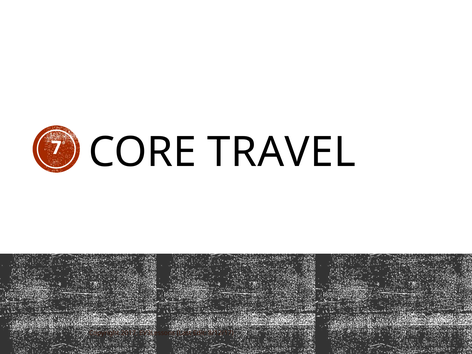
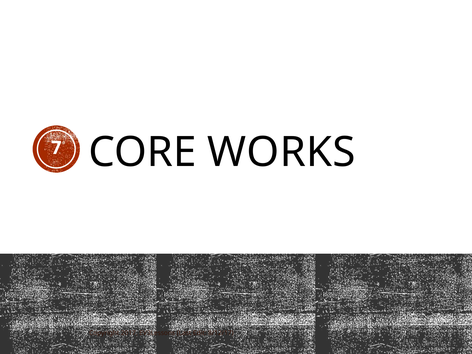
TRAVEL: TRAVEL -> WORKS
